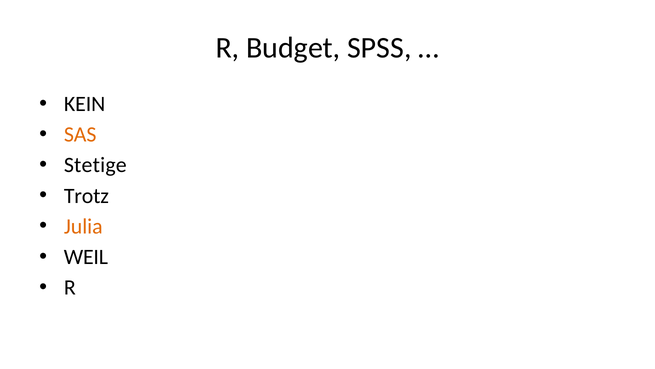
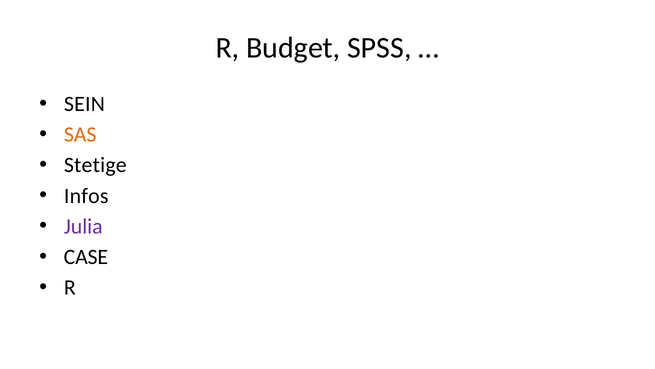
KEIN: KEIN -> SEIN
Trotz: Trotz -> Infos
Julia colour: orange -> purple
WEIL: WEIL -> CASE
